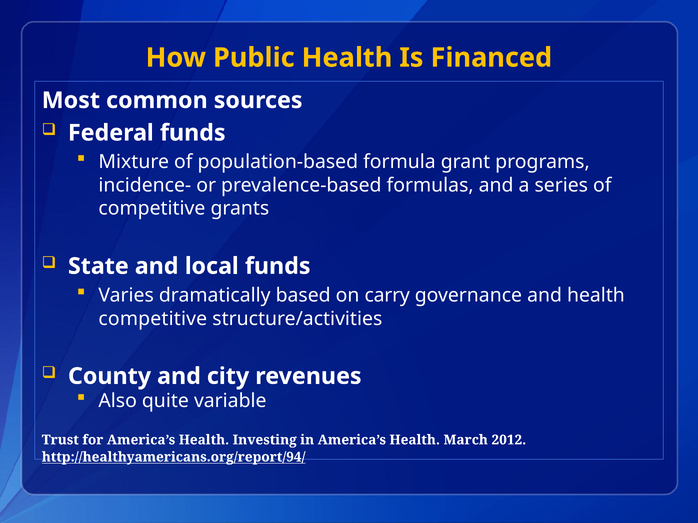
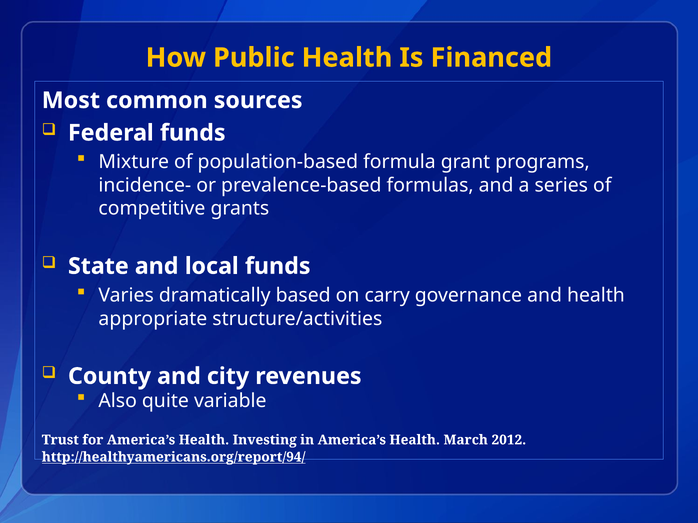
competitive at (153, 319): competitive -> appropriate
